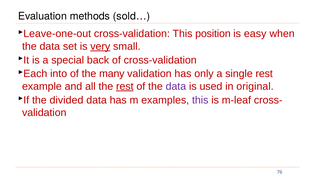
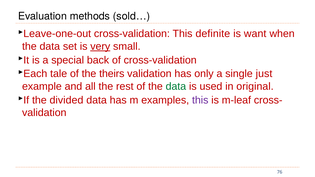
position: position -> definite
easy: easy -> want
into: into -> tale
many: many -> theirs
single rest: rest -> just
rest at (125, 86) underline: present -> none
data at (176, 86) colour: purple -> green
